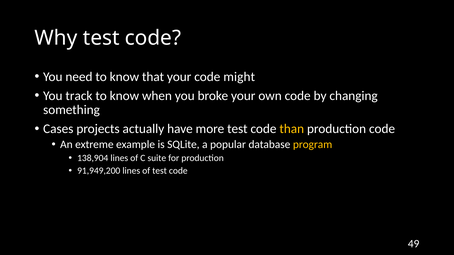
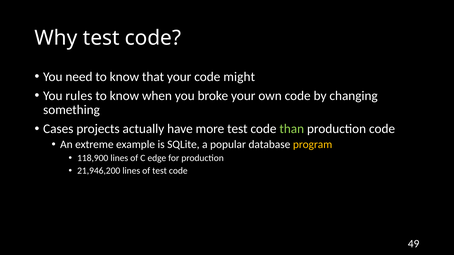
track: track -> rules
than colour: yellow -> light green
138,904: 138,904 -> 118,900
suite: suite -> edge
91,949,200: 91,949,200 -> 21,946,200
